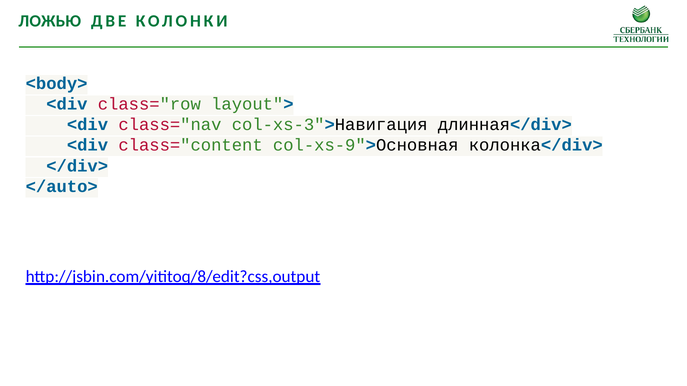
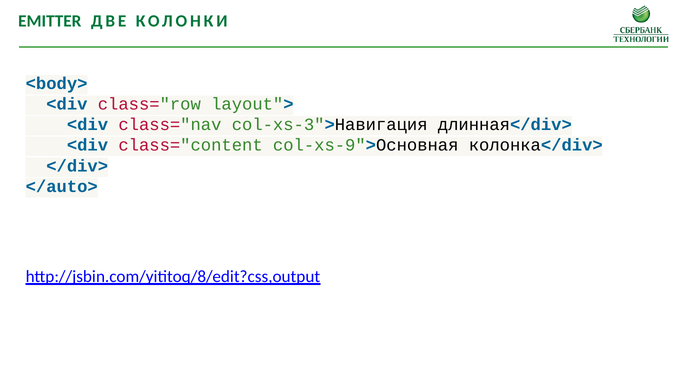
ЛОЖЬЮ: ЛОЖЬЮ -> EMITTER
